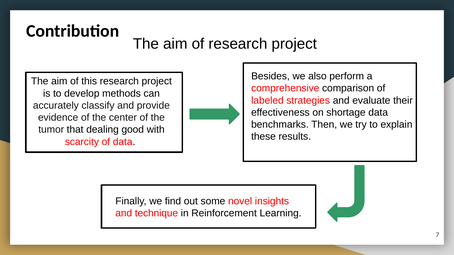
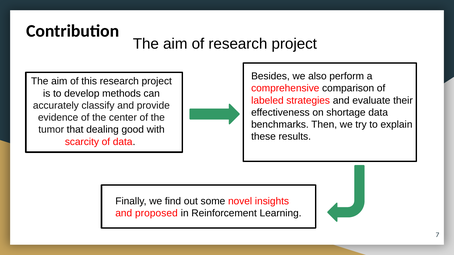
technique: technique -> proposed
